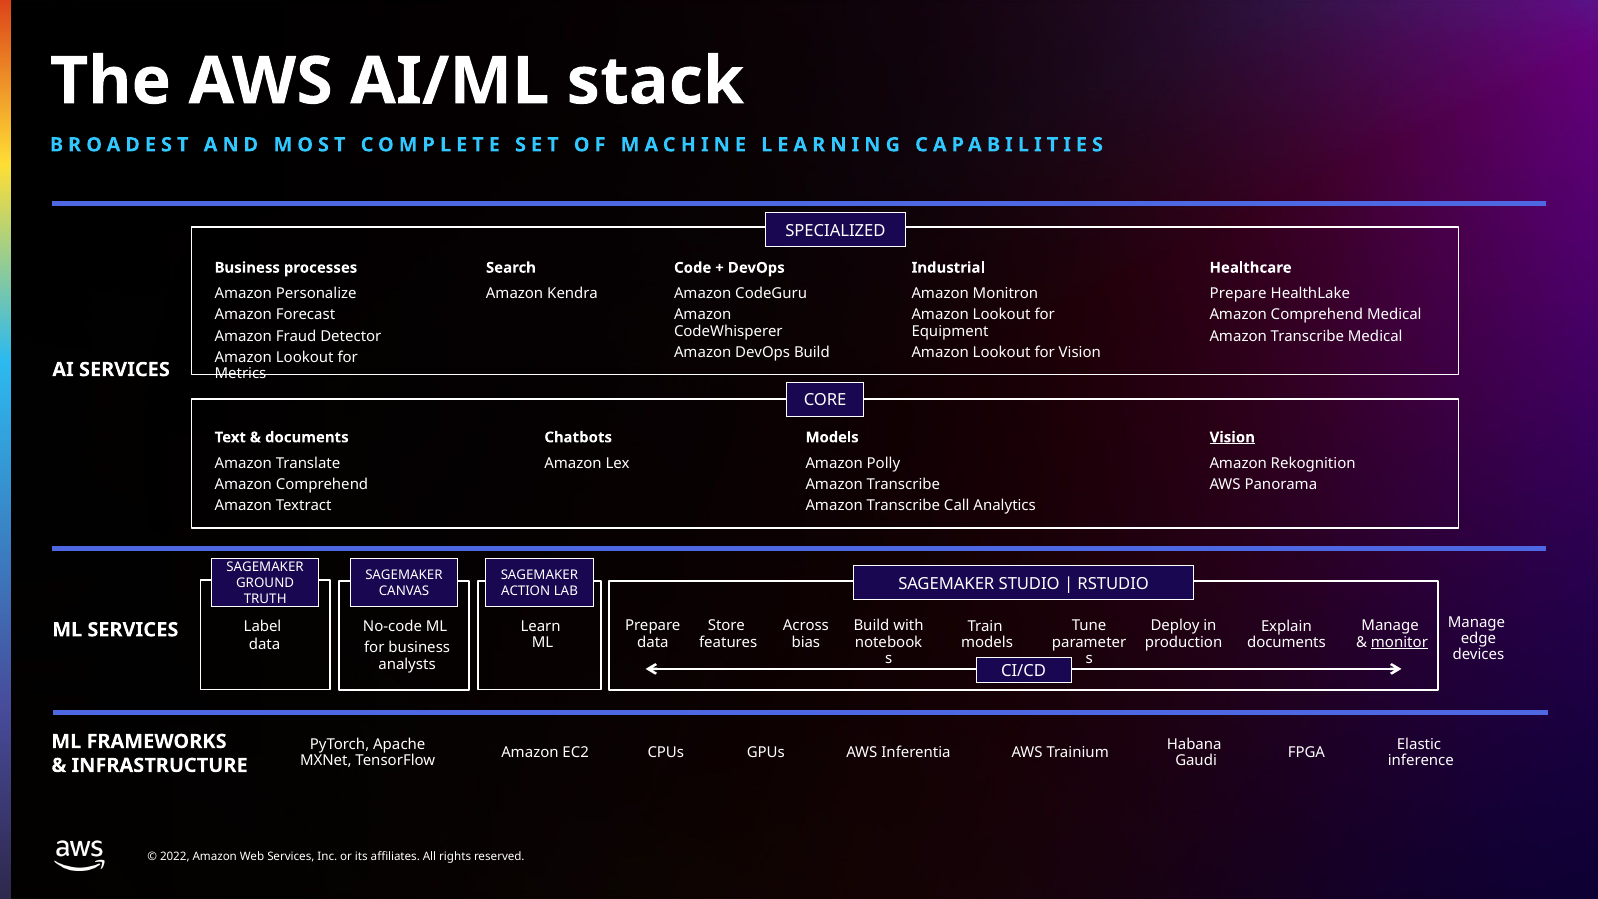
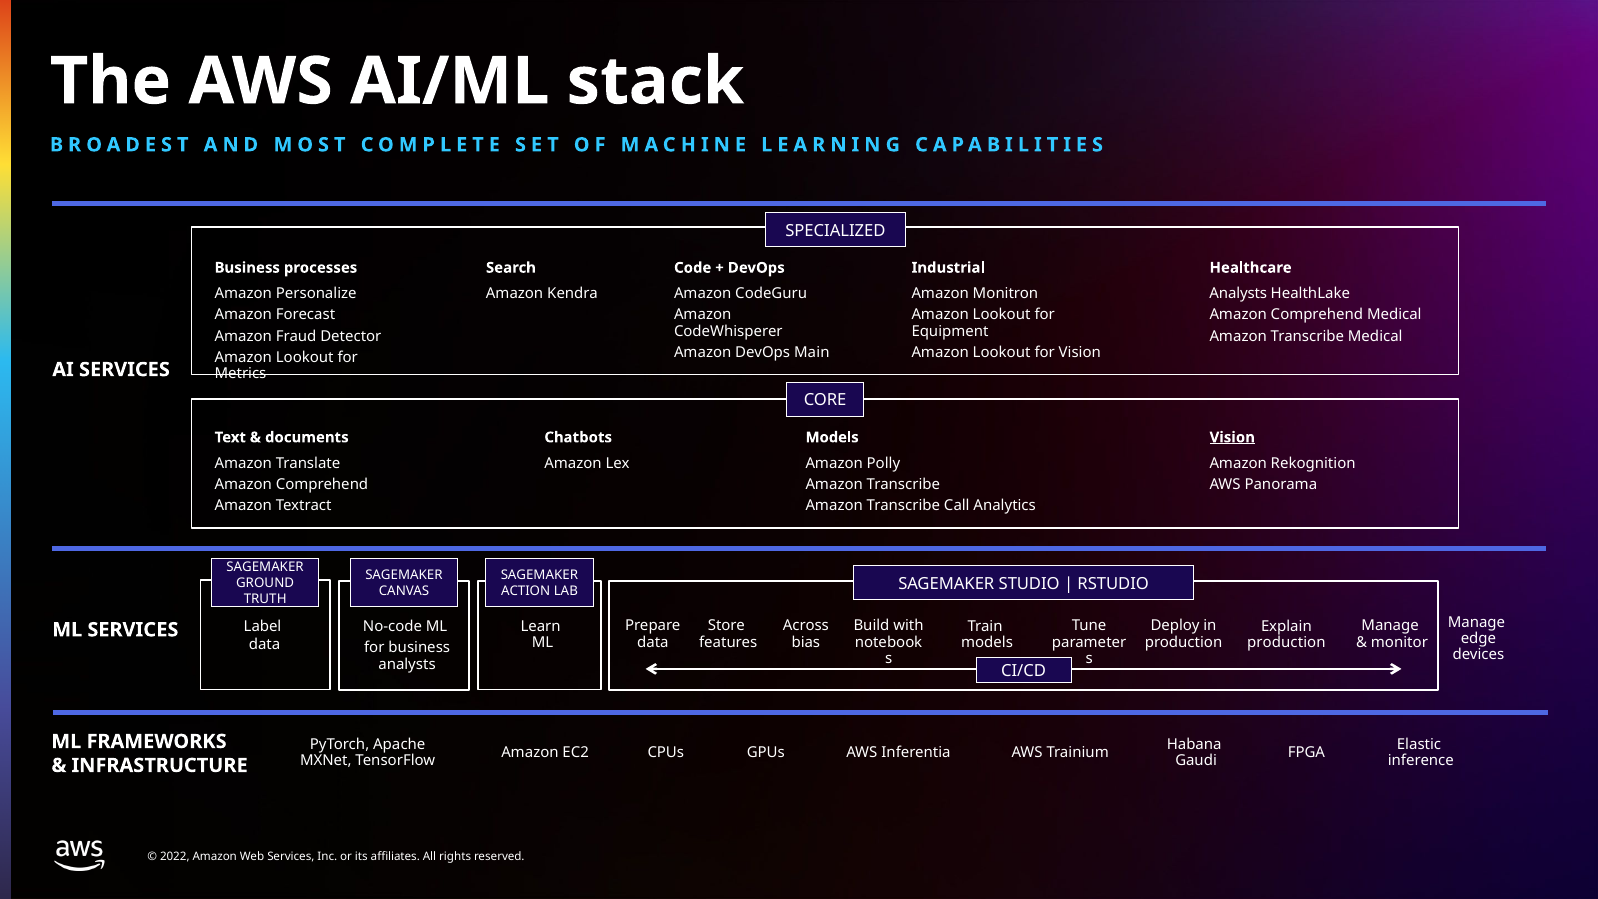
Prepare at (1238, 294): Prepare -> Analysts
DevOps Build: Build -> Main
monitor underline: present -> none
documents at (1286, 643): documents -> production
